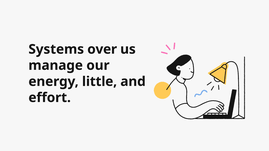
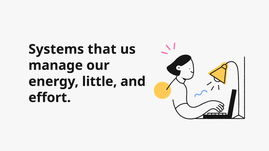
over: over -> that
